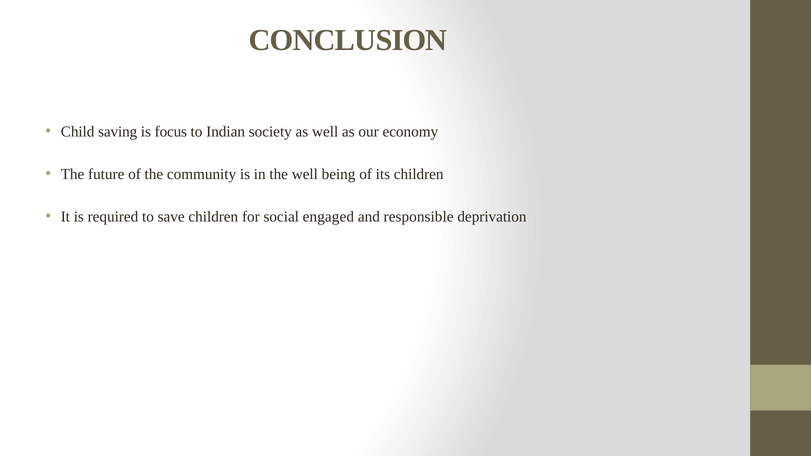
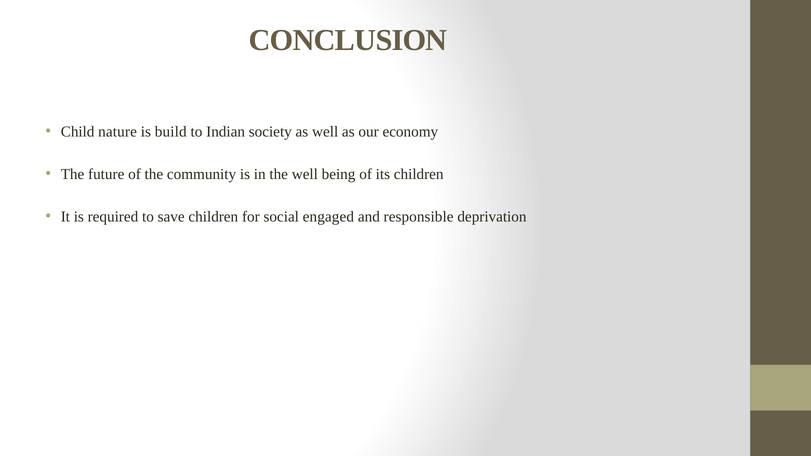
saving: saving -> nature
focus: focus -> build
